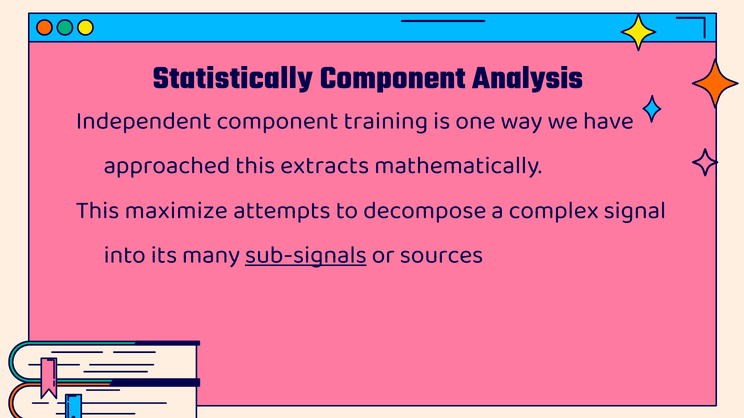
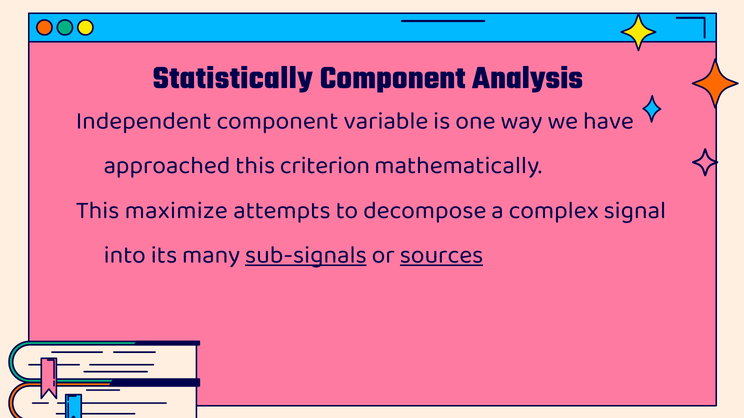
training: training -> variable
extracts: extracts -> criterion
sources underline: none -> present
